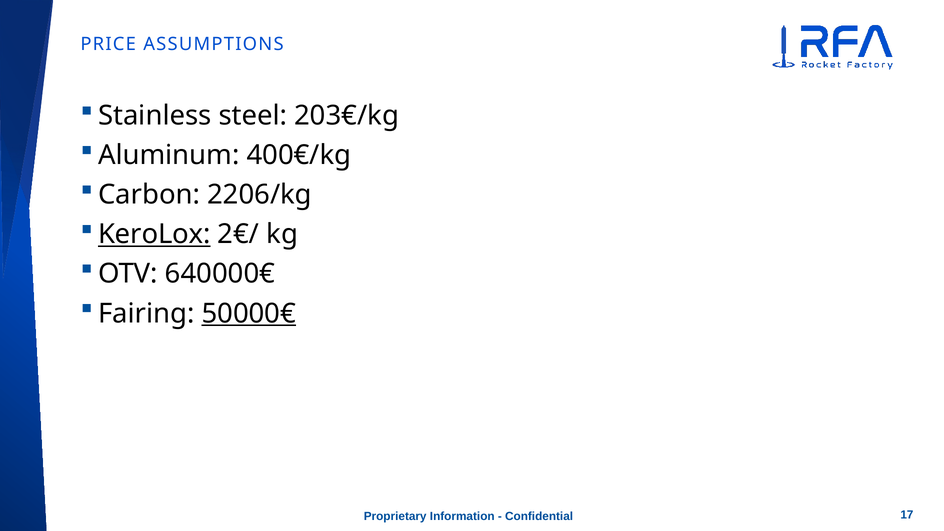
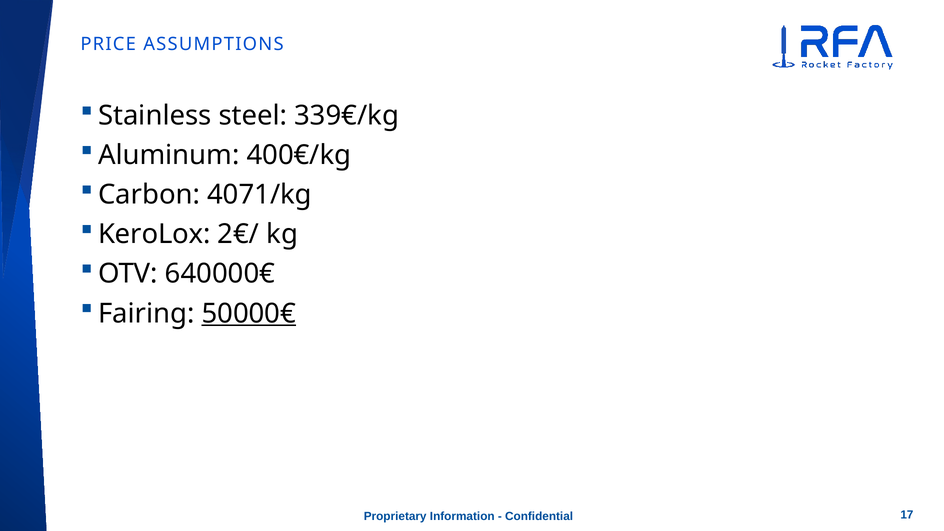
203€/kg: 203€/kg -> 339€/kg
2206/kg: 2206/kg -> 4071/kg
KeroLox underline: present -> none
